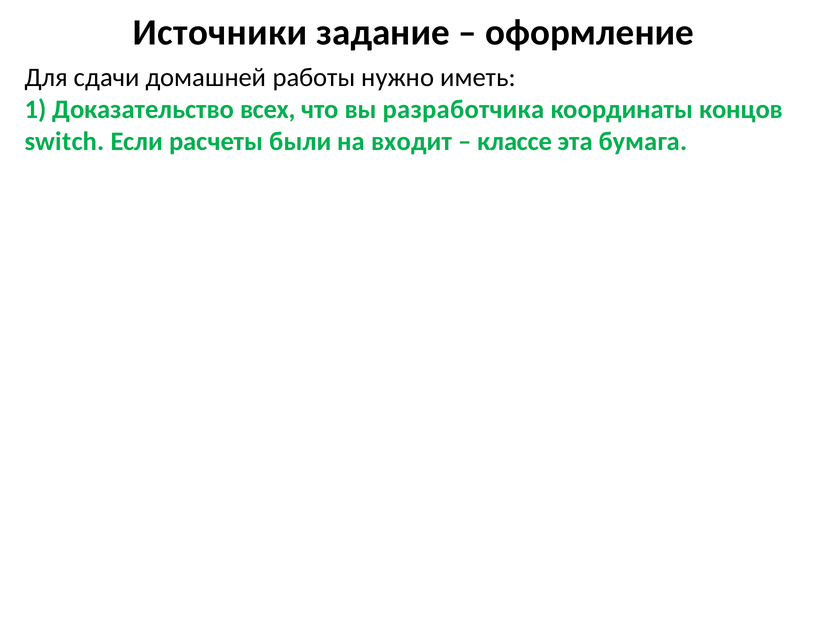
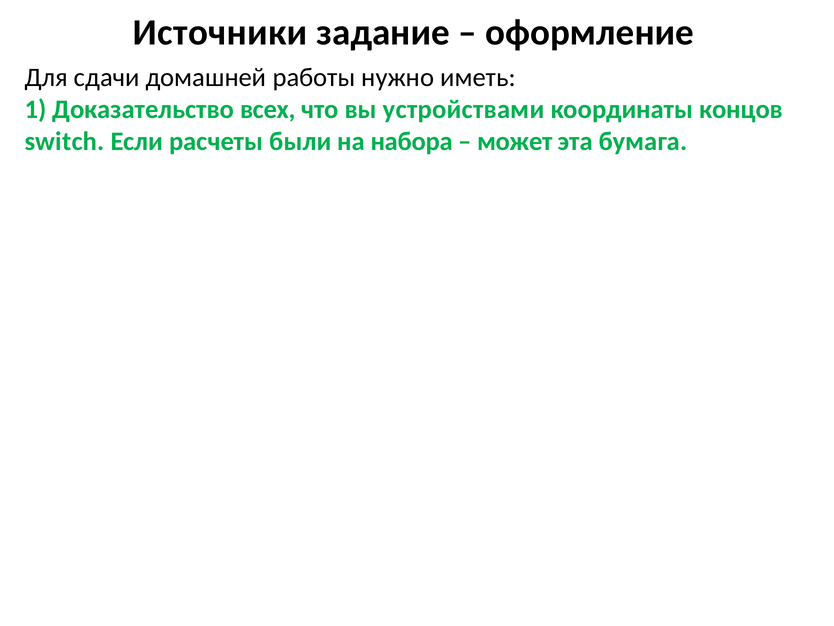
разработчика: разработчика -> устройствами
входит: входит -> набора
классе: классе -> может
